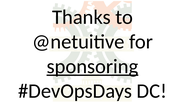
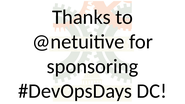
sponsoring underline: present -> none
